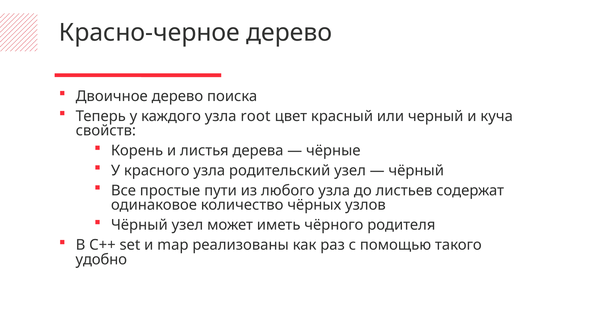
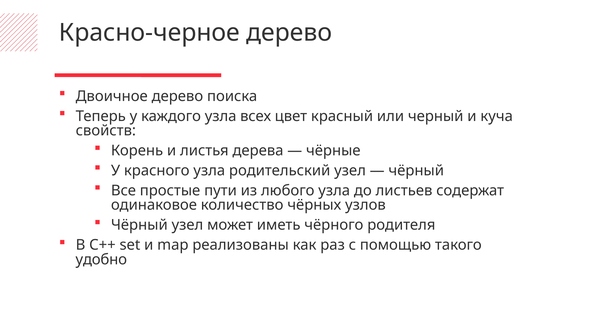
root: root -> всех
